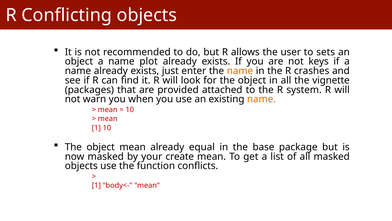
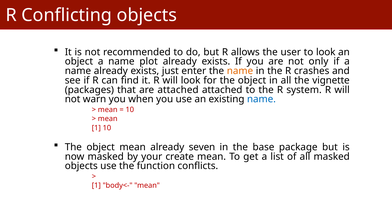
to sets: sets -> look
keys: keys -> only
are provided: provided -> attached
name at (261, 99) colour: orange -> blue
equal: equal -> seven
